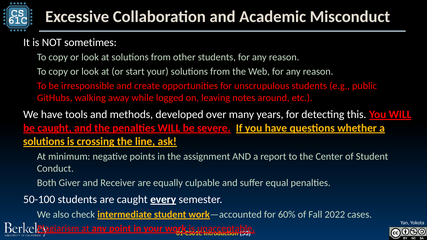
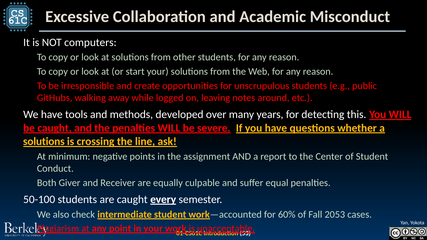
sometimes: sometimes -> computers
2022: 2022 -> 2053
